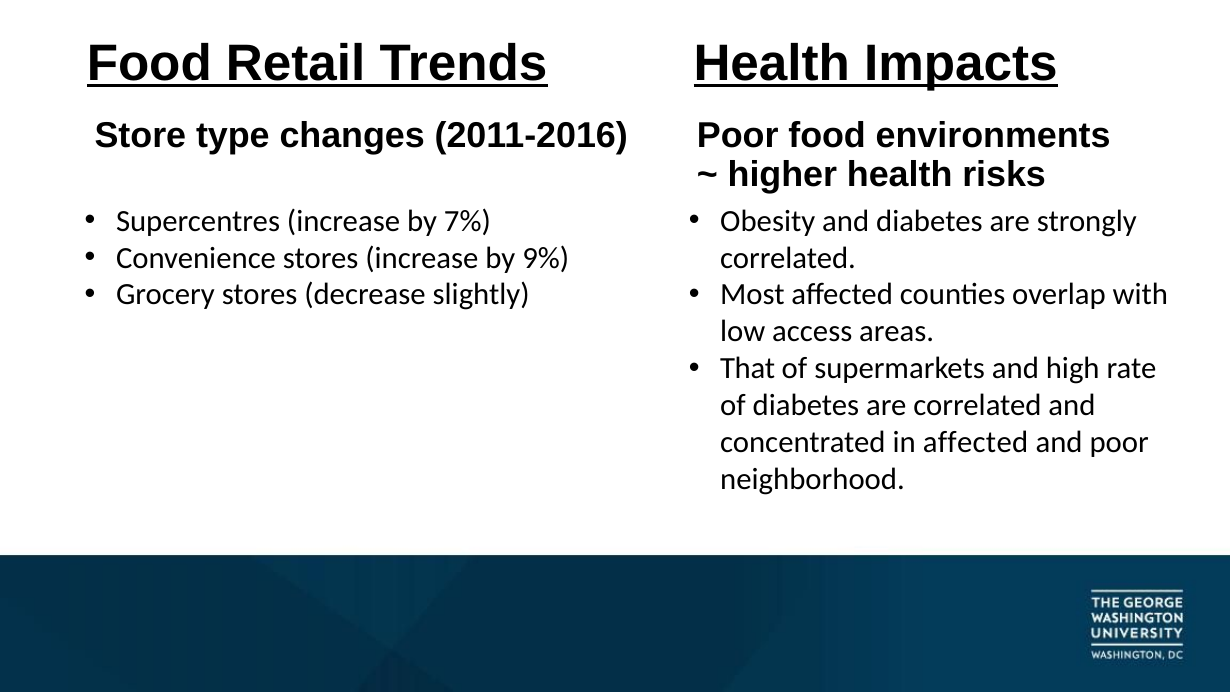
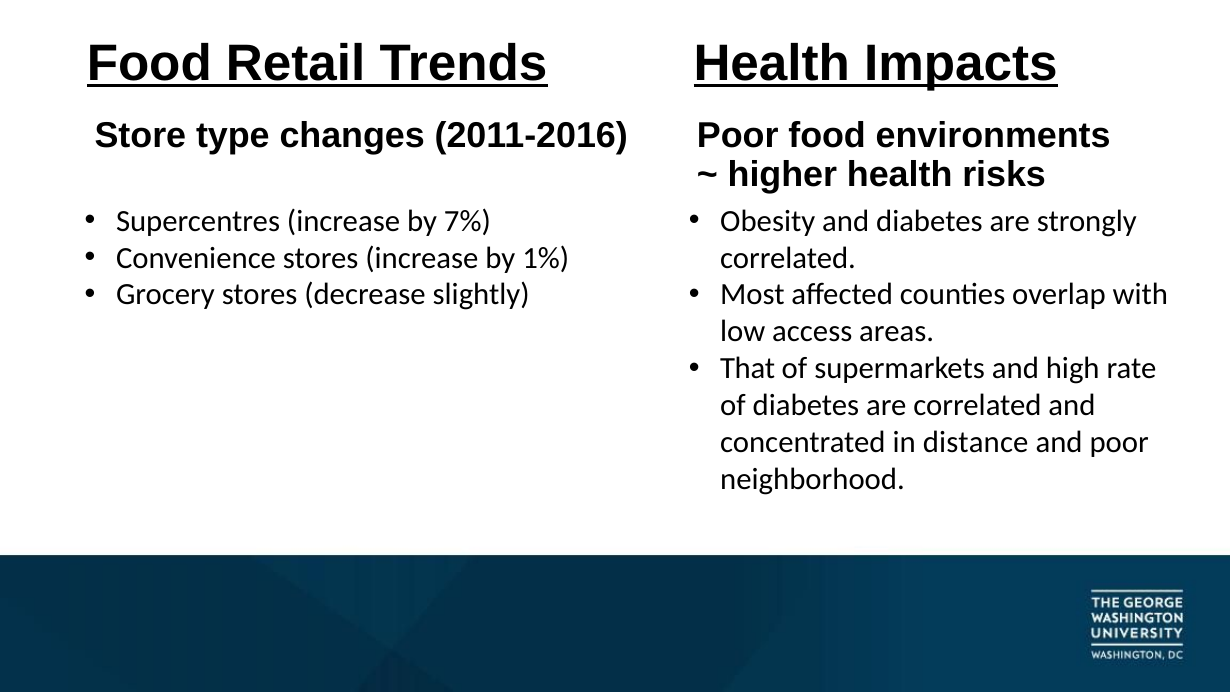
9%: 9% -> 1%
in affected: affected -> distance
